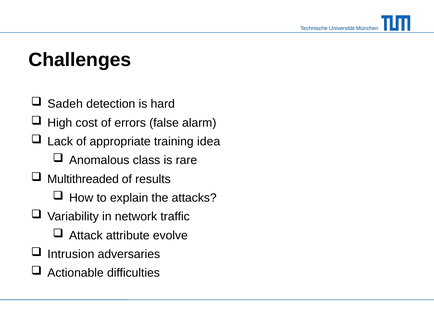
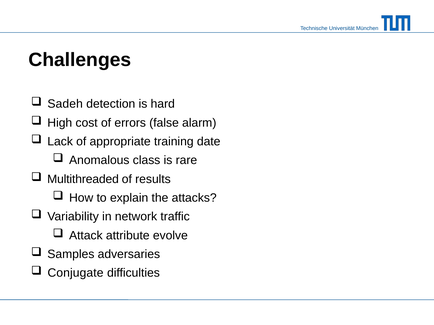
idea: idea -> date
Intrusion: Intrusion -> Samples
Actionable: Actionable -> Conjugate
